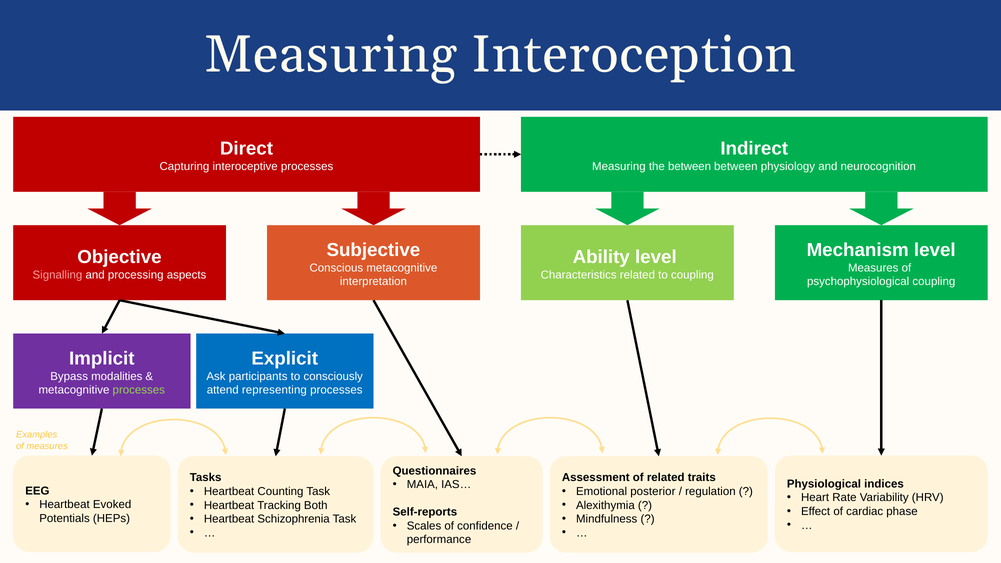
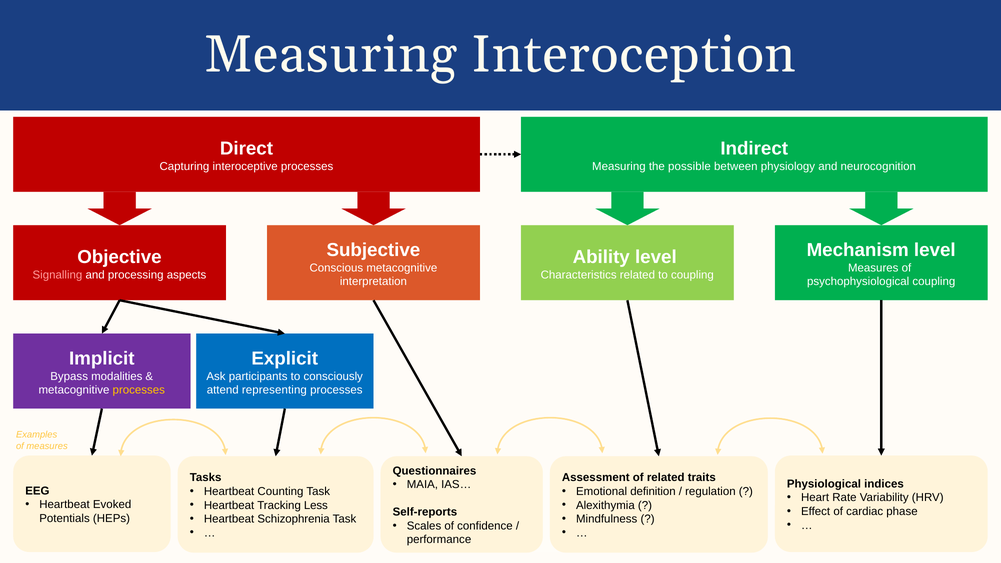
the between: between -> possible
processes at (139, 390) colour: light green -> yellow
posterior: posterior -> definition
Both: Both -> Less
